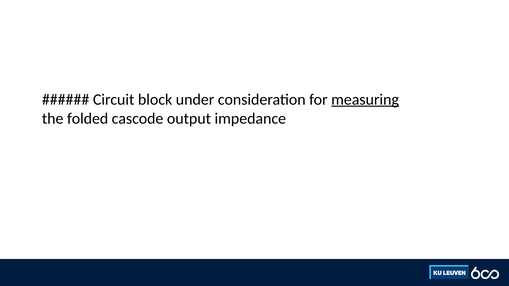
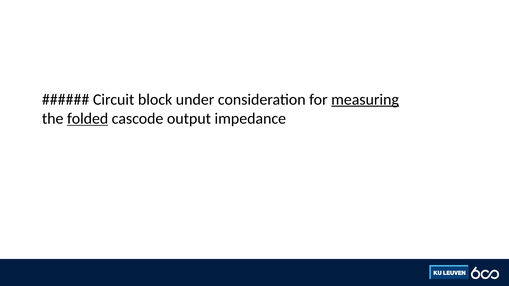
folded underline: none -> present
